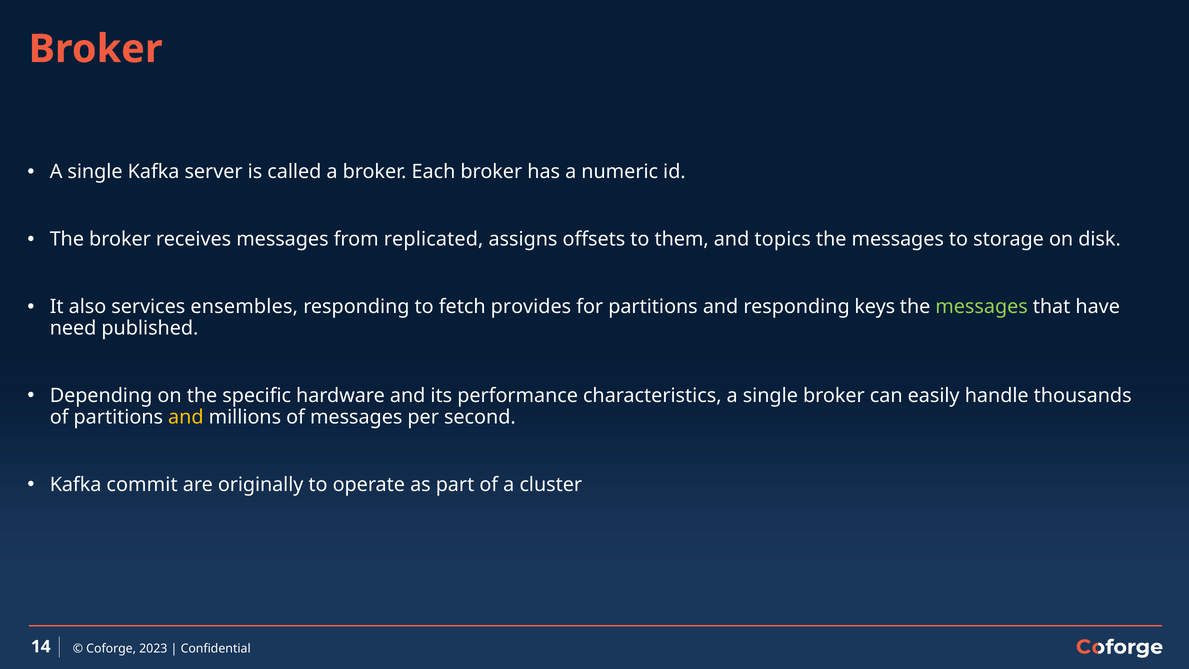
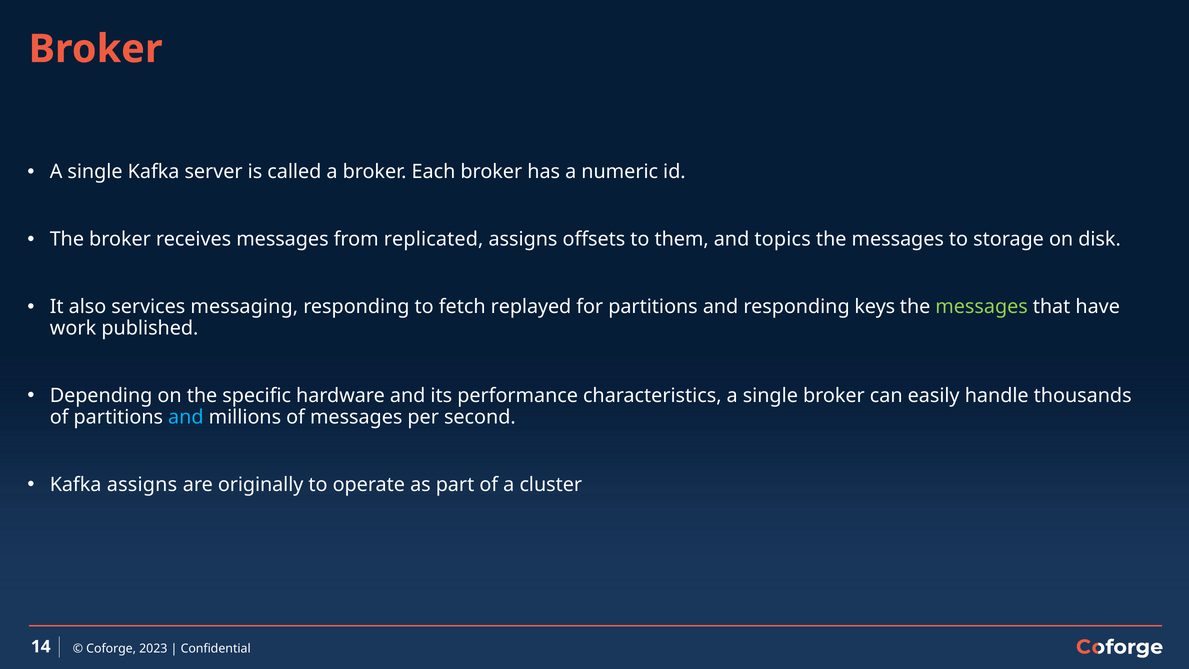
ensembles: ensembles -> messaging
provides: provides -> replayed
need: need -> work
and at (186, 417) colour: yellow -> light blue
Kafka commit: commit -> assigns
